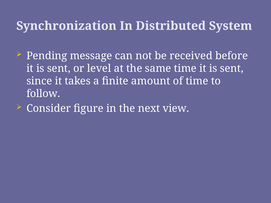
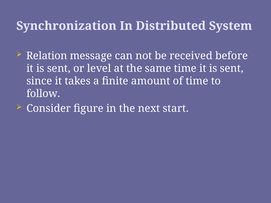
Pending: Pending -> Relation
view: view -> start
